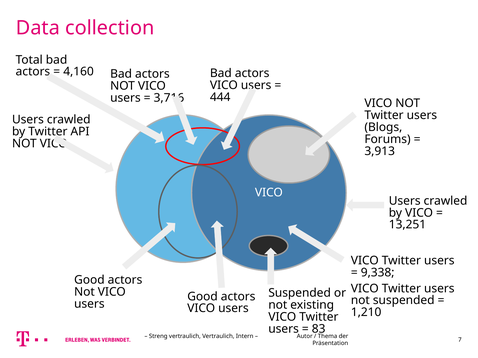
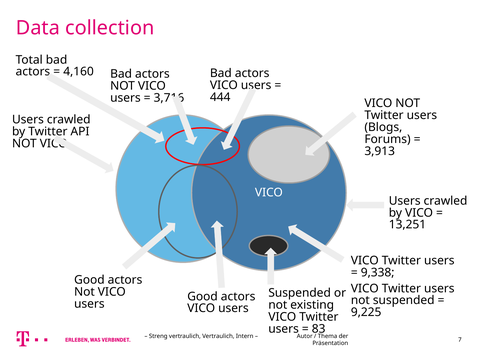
1,210: 1,210 -> 9,225
